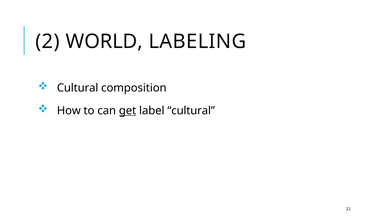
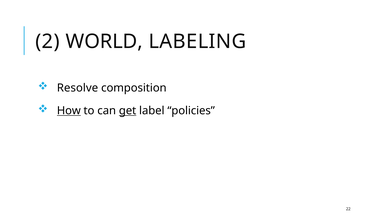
Cultural at (78, 88): Cultural -> Resolve
How underline: none -> present
label cultural: cultural -> policies
